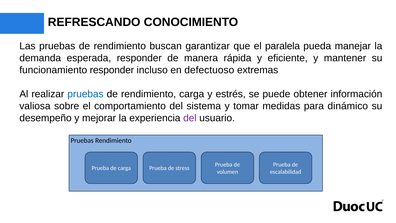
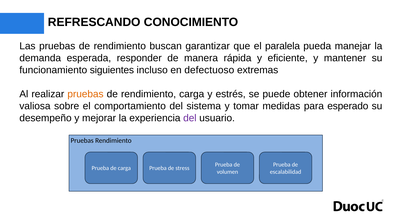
funcionamiento responder: responder -> siguientes
pruebas at (85, 94) colour: blue -> orange
dinámico: dinámico -> esperado
